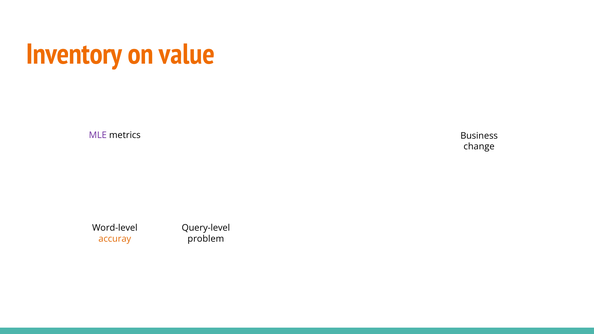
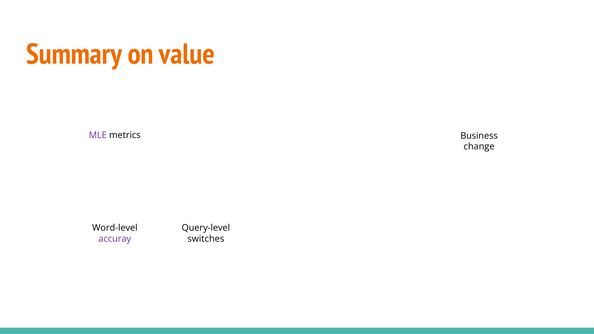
Inventory: Inventory -> Summary
accuray colour: orange -> purple
problem: problem -> switches
